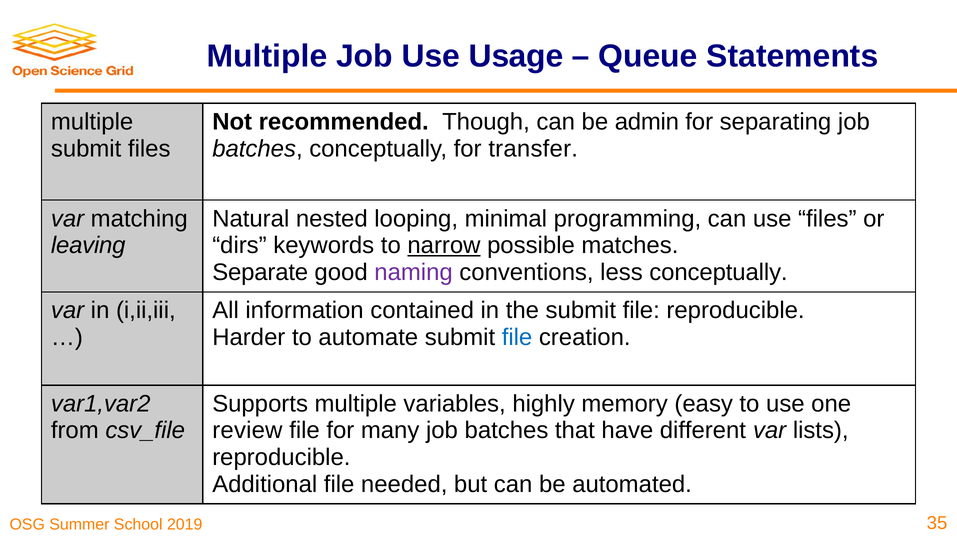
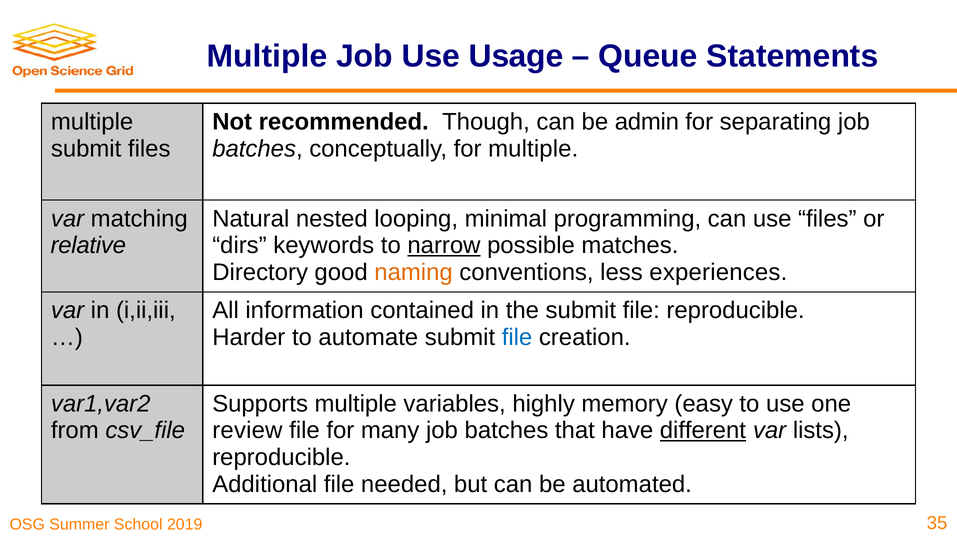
for transfer: transfer -> multiple
leaving: leaving -> relative
Separate: Separate -> Directory
naming colour: purple -> orange
less conceptually: conceptually -> experiences
different underline: none -> present
